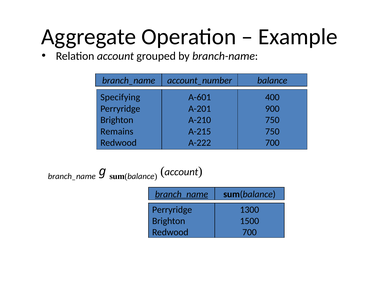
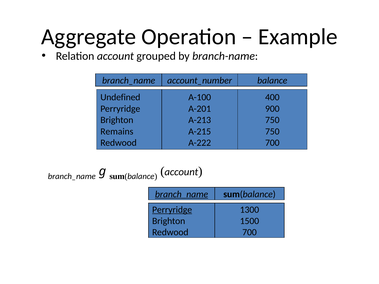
Specifying: Specifying -> Undefined
A-601: A-601 -> A-100
A-210: A-210 -> A-213
Perryridge at (172, 210) underline: none -> present
